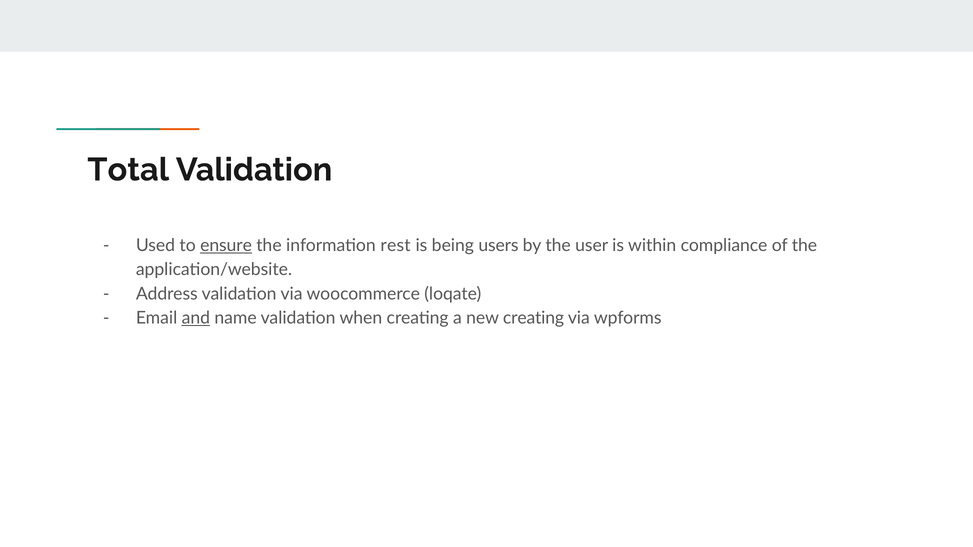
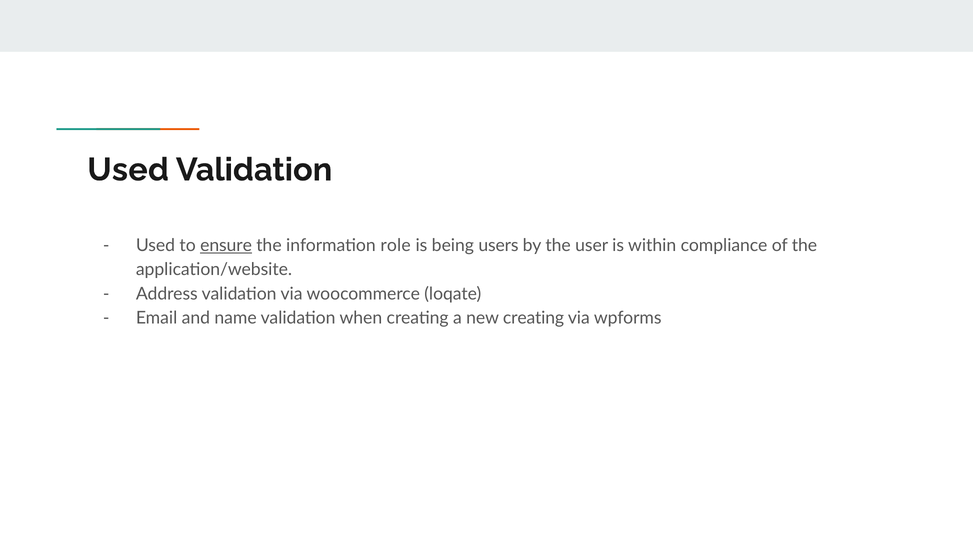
Total at (128, 170): Total -> Used
rest: rest -> role
and underline: present -> none
